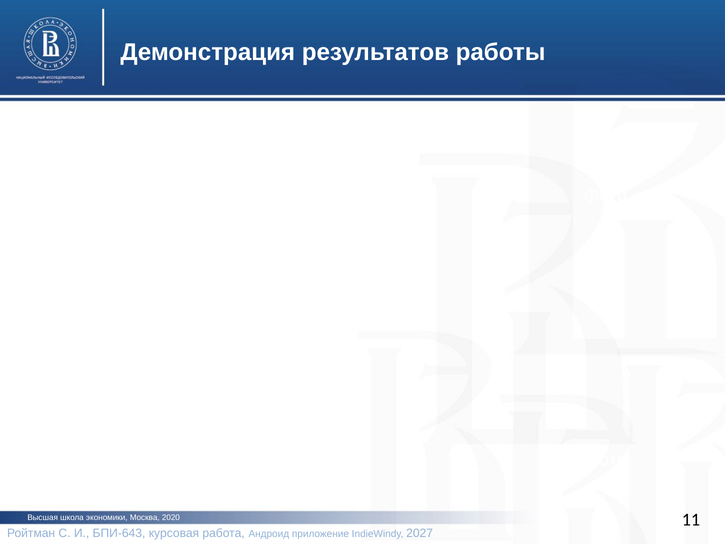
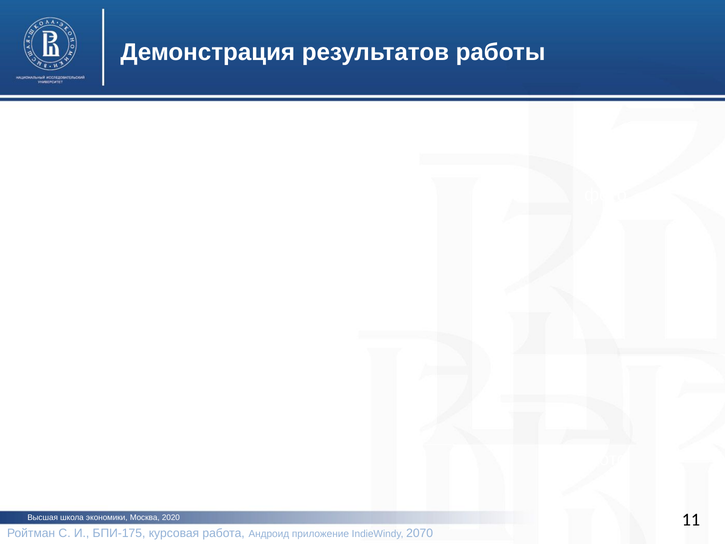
БПИ-643: БПИ-643 -> БПИ-175
2027: 2027 -> 2070
